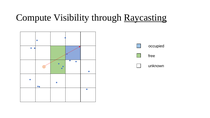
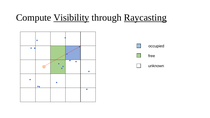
Visibility underline: none -> present
